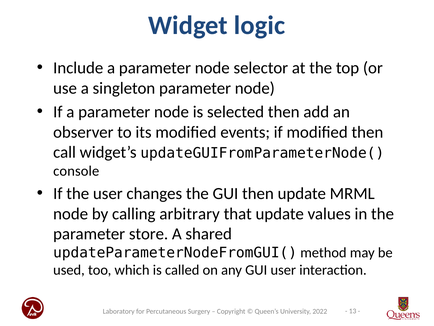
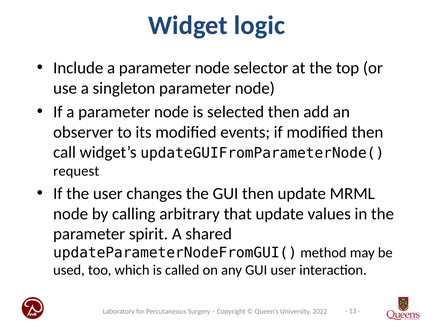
console: console -> request
store: store -> spirit
